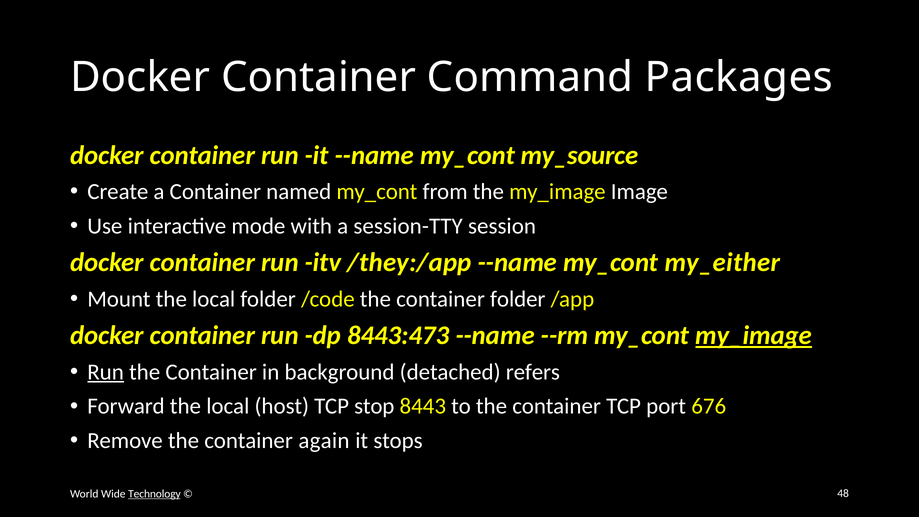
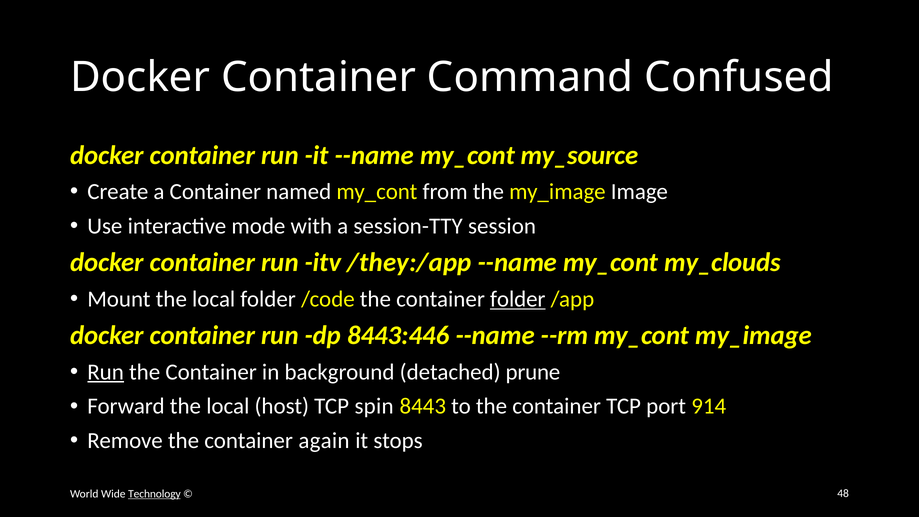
Packages: Packages -> Confused
my_either: my_either -> my_clouds
folder at (518, 299) underline: none -> present
8443:473: 8443:473 -> 8443:446
my_image at (754, 335) underline: present -> none
refers: refers -> prune
stop: stop -> spin
676: 676 -> 914
